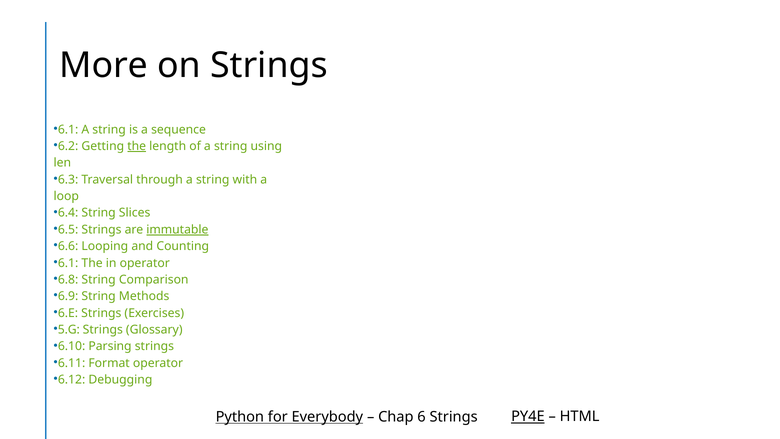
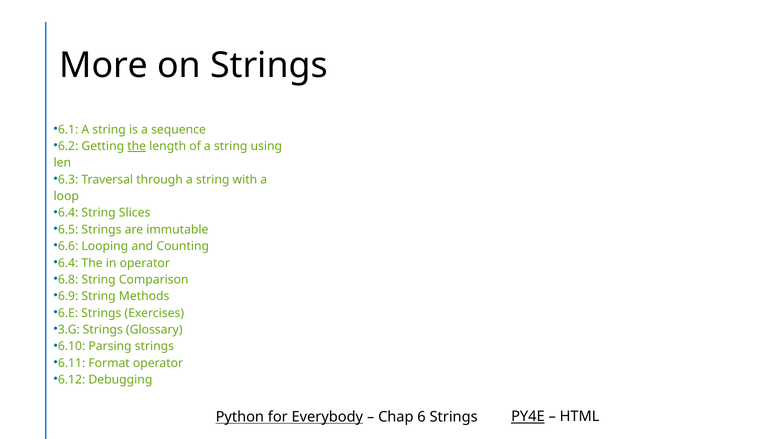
immutable underline: present -> none
6.1 at (68, 263): 6.1 -> 6.4
5.G: 5.G -> 3.G
